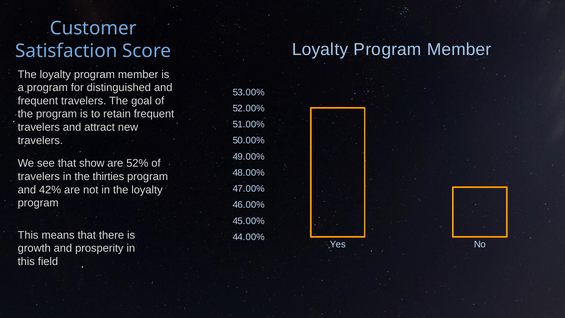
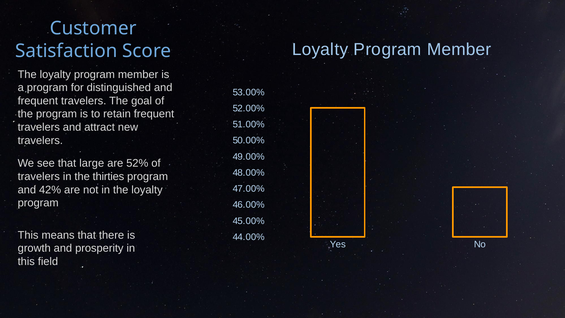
show: show -> large
